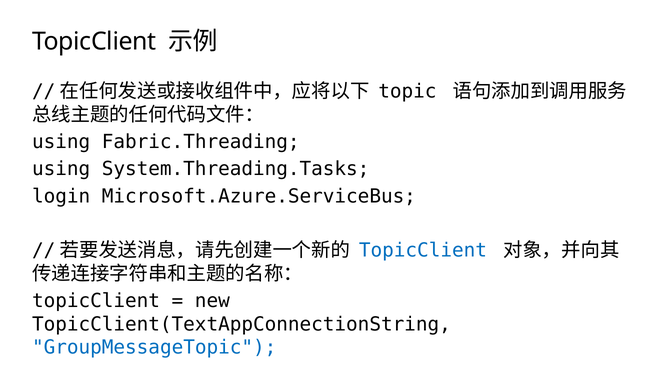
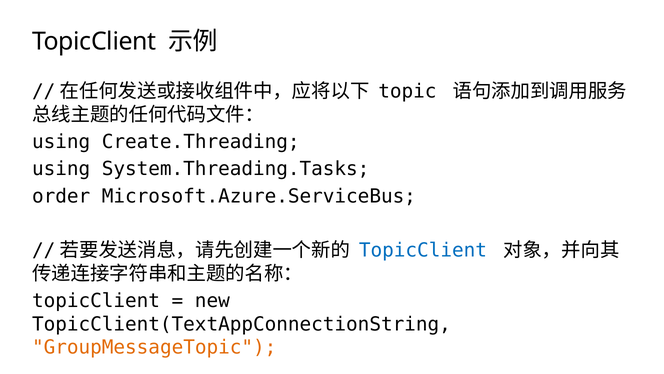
Fabric.Threading: Fabric.Threading -> Create.Threading
login: login -> order
GroupMessageTopic colour: blue -> orange
